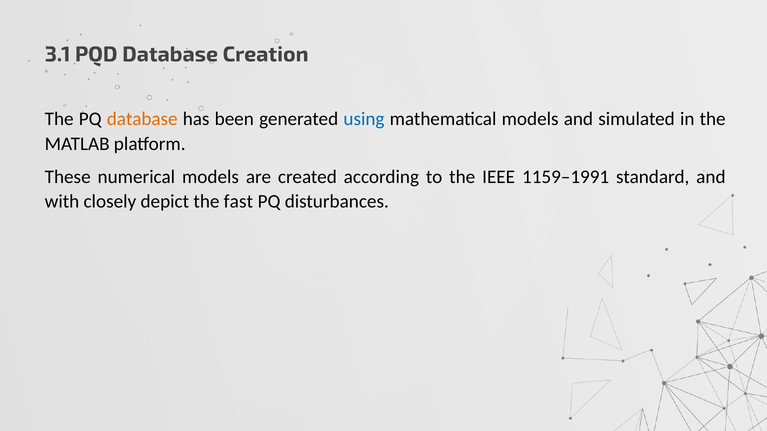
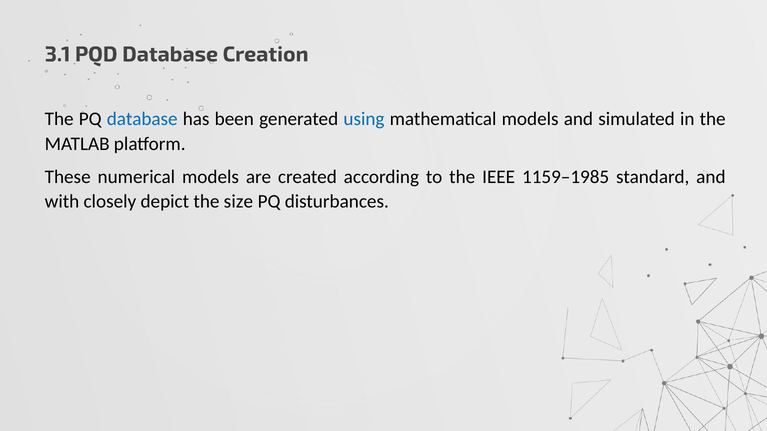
database at (142, 119) colour: orange -> blue
1159–1991: 1159–1991 -> 1159–1985
fast: fast -> size
